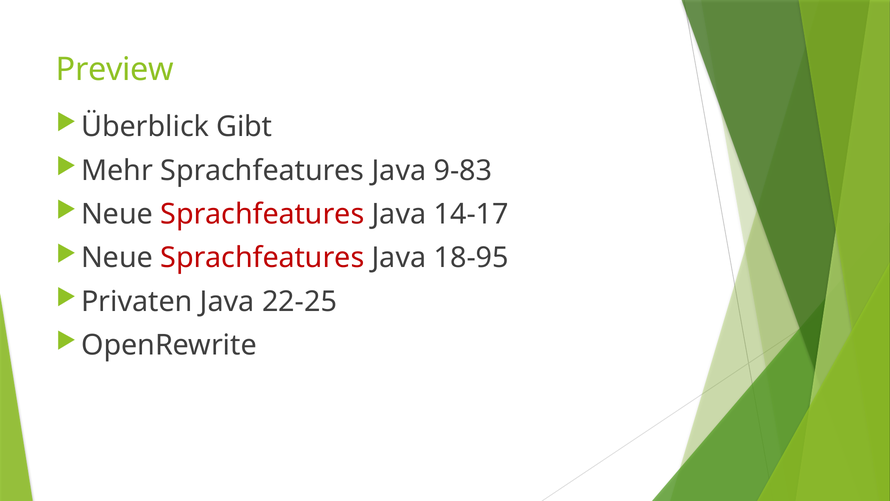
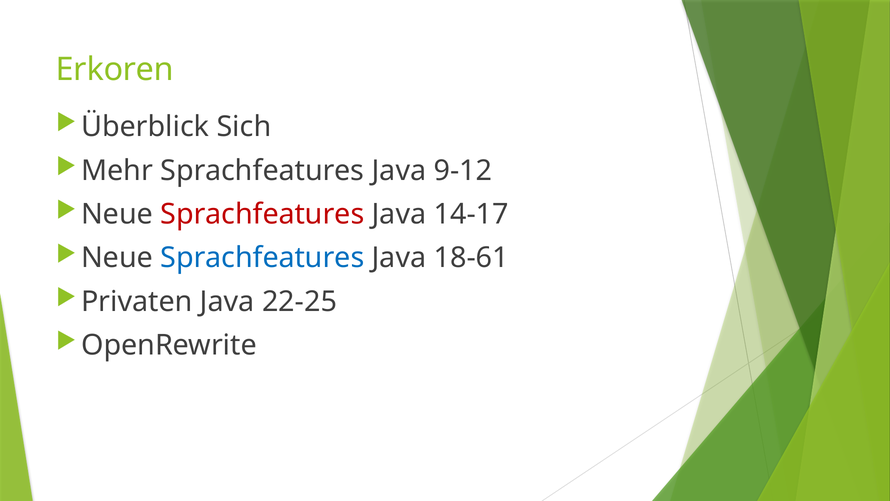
Preview: Preview -> Erkoren
Gibt: Gibt -> Sich
9-83: 9-83 -> 9-12
Sprachfeatures at (262, 258) colour: red -> blue
18-95: 18-95 -> 18-61
